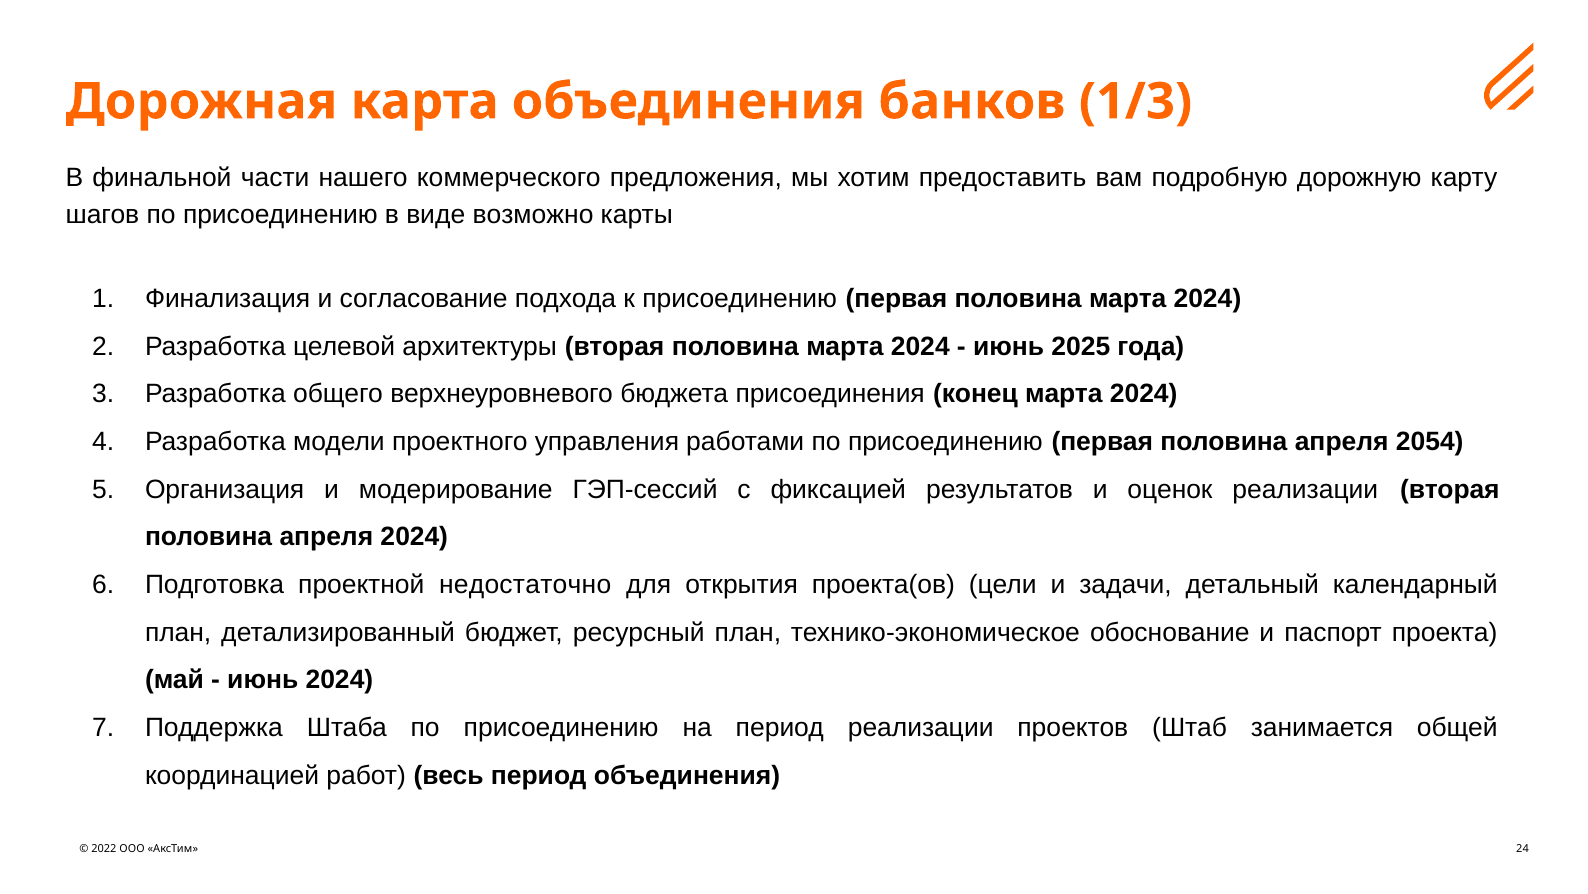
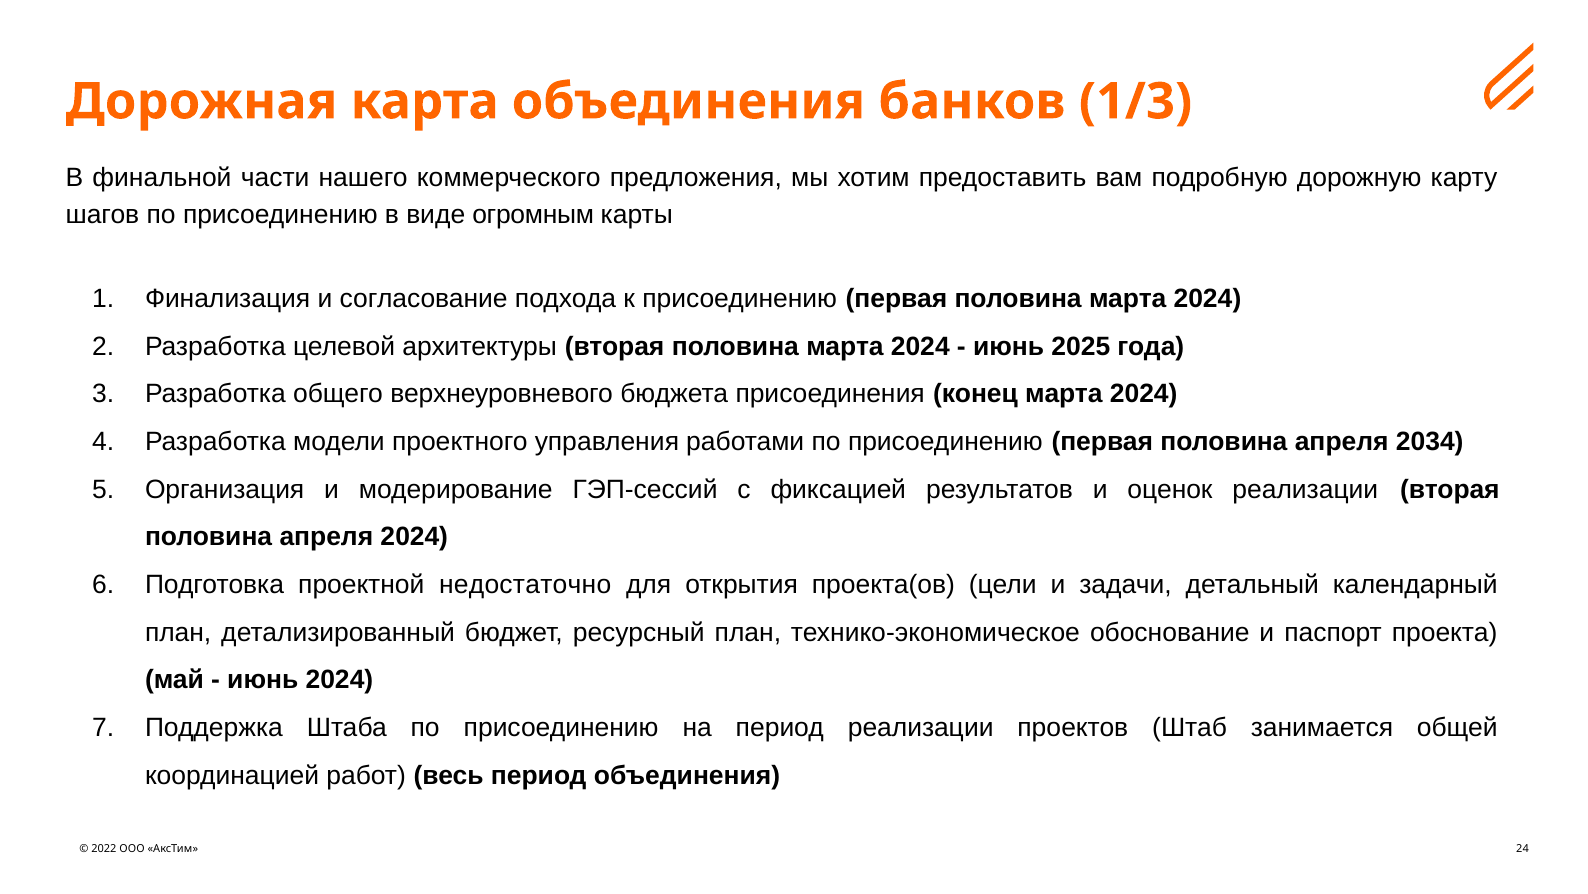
возможно: возможно -> огромным
2054: 2054 -> 2034
